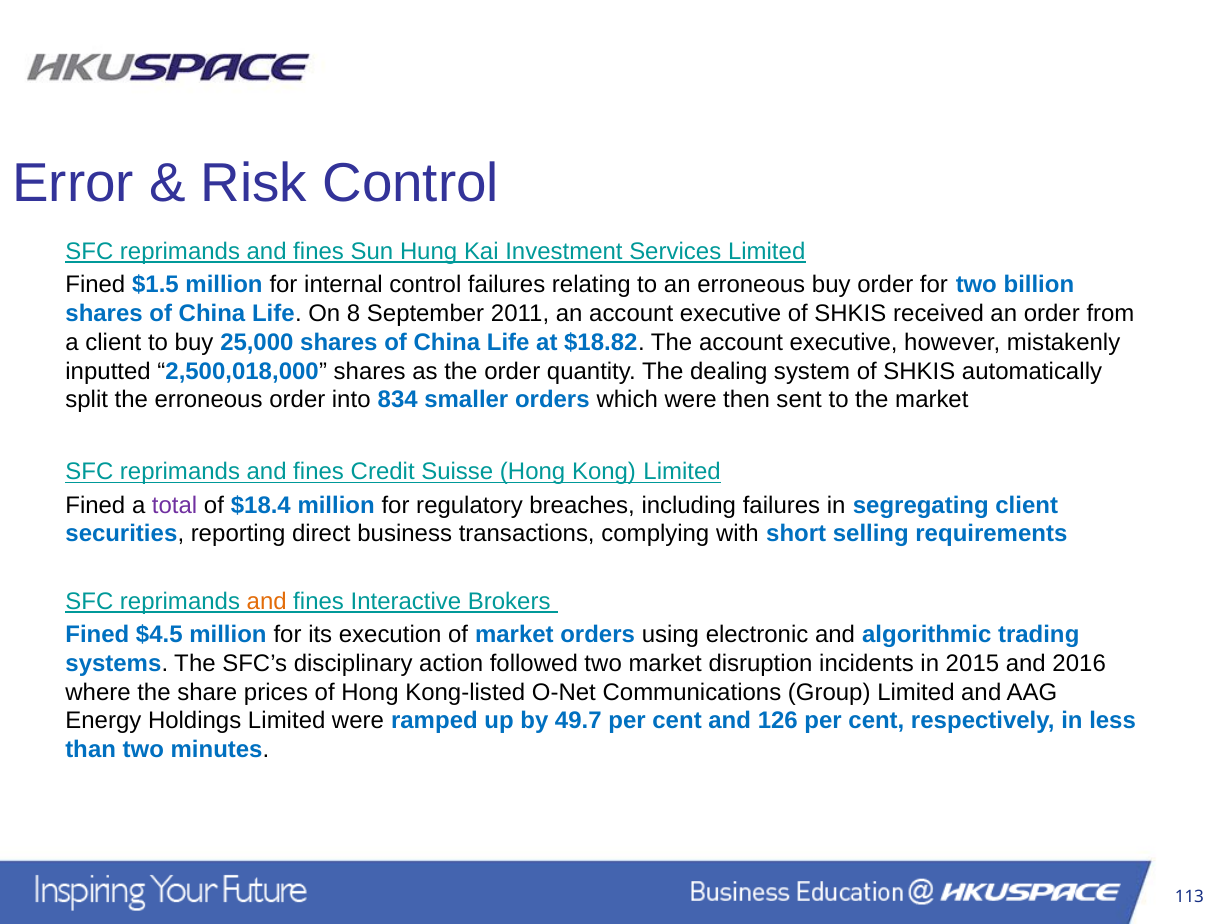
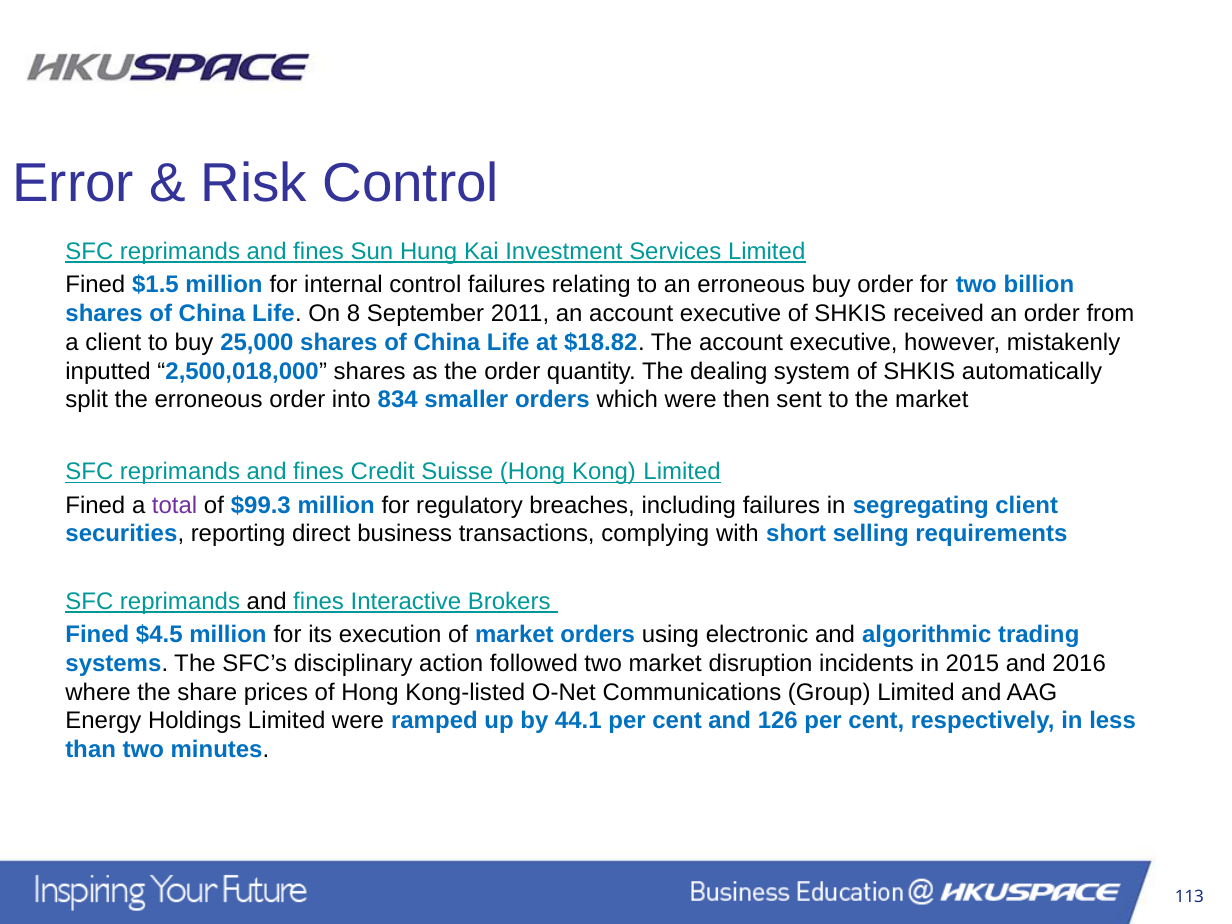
$18.4: $18.4 -> $99.3
and at (267, 601) colour: orange -> black
49.7: 49.7 -> 44.1
